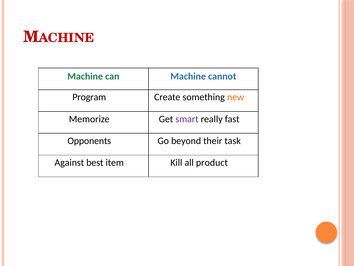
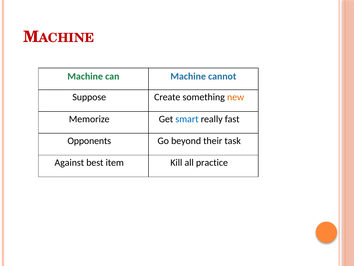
Program: Program -> Suppose
smart colour: purple -> blue
product: product -> practice
